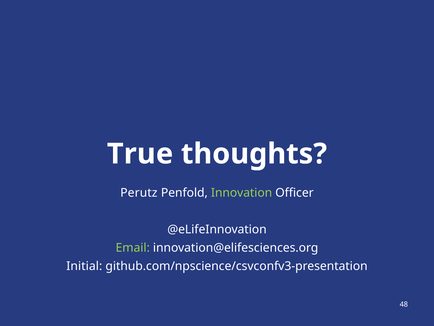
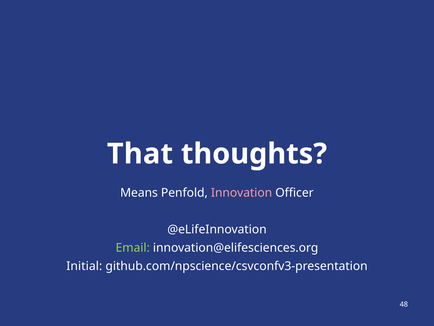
True: True -> That
Perutz: Perutz -> Means
Innovation colour: light green -> pink
